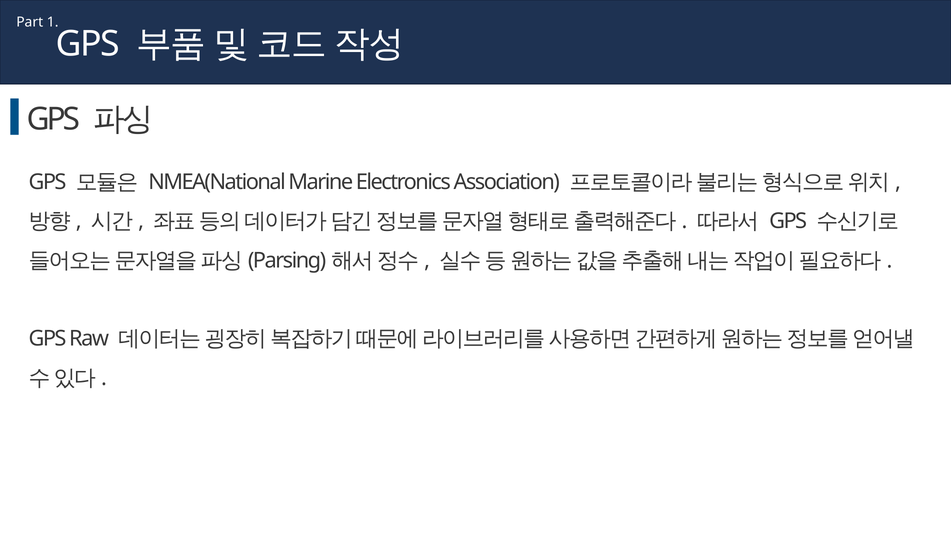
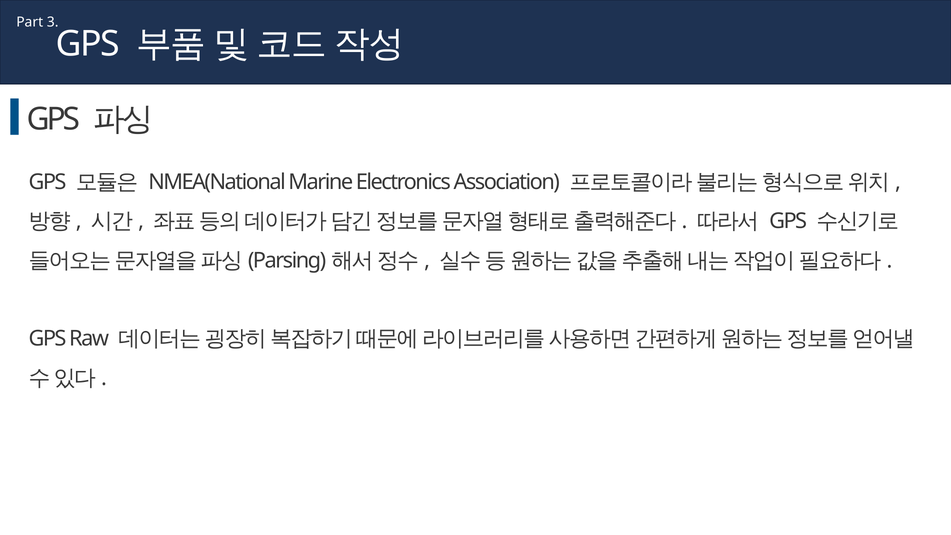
1: 1 -> 3
